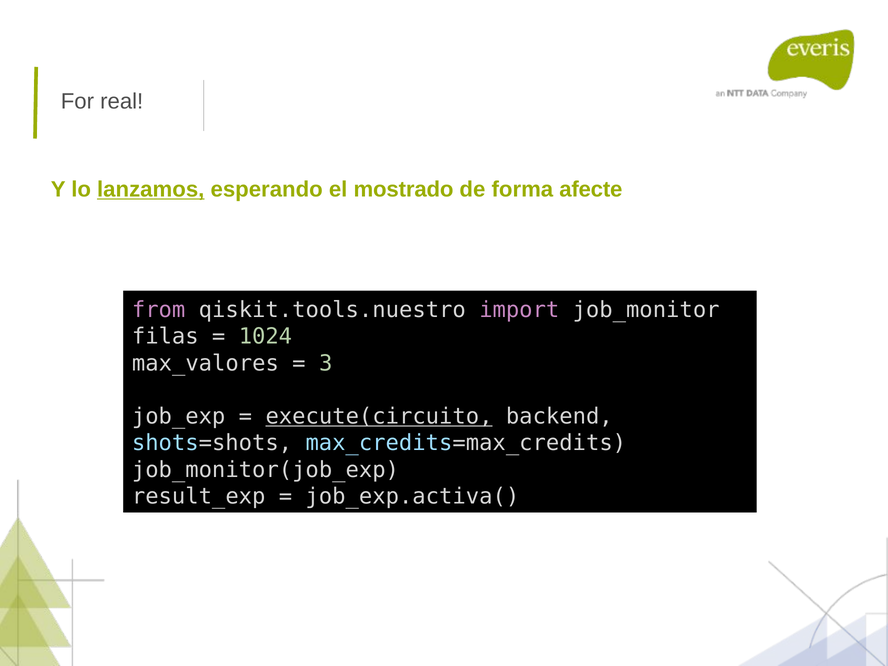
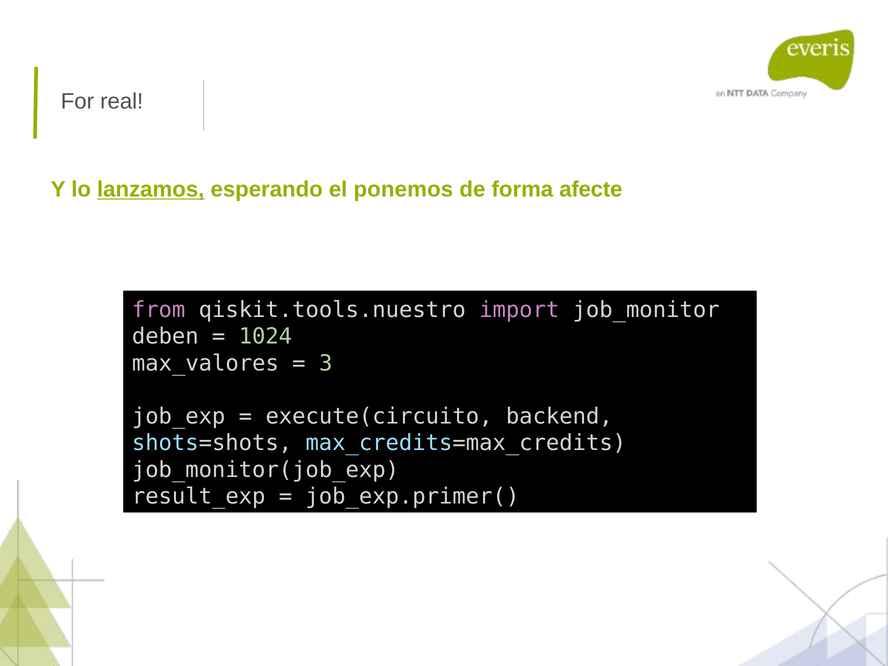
mostrado: mostrado -> ponemos
filas: filas -> deben
execute(circuito underline: present -> none
job_exp.activa(: job_exp.activa( -> job_exp.primer(
